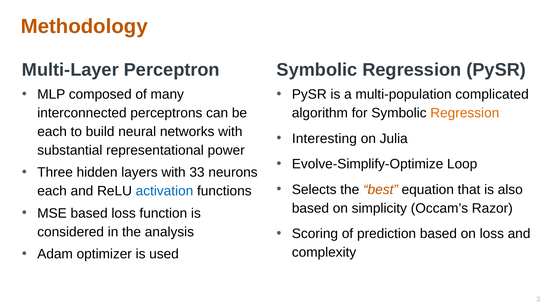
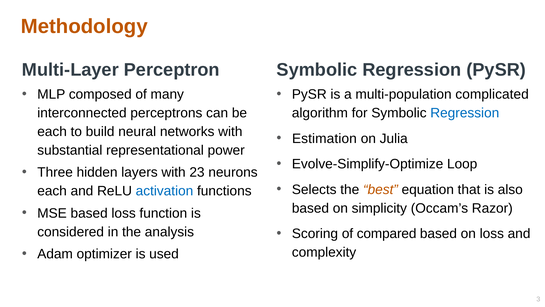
Regression at (465, 113) colour: orange -> blue
Interesting: Interesting -> Estimation
33: 33 -> 23
prediction: prediction -> compared
